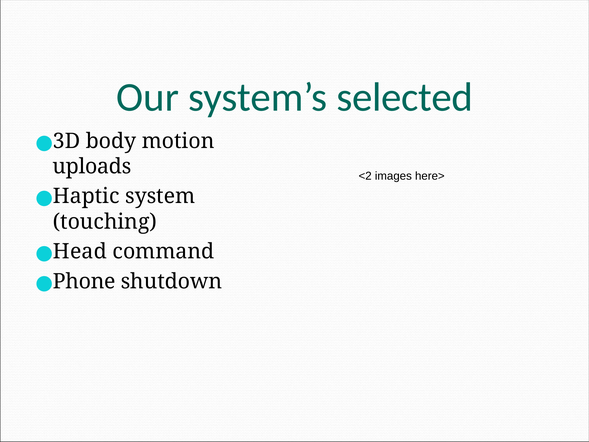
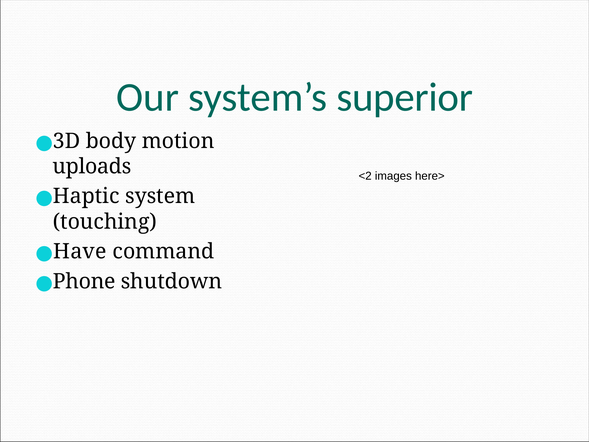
selected: selected -> superior
Head: Head -> Have
